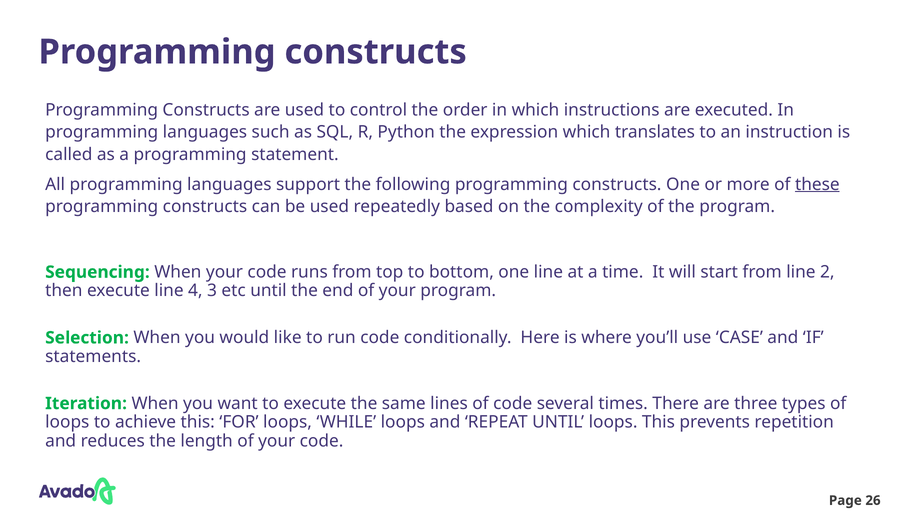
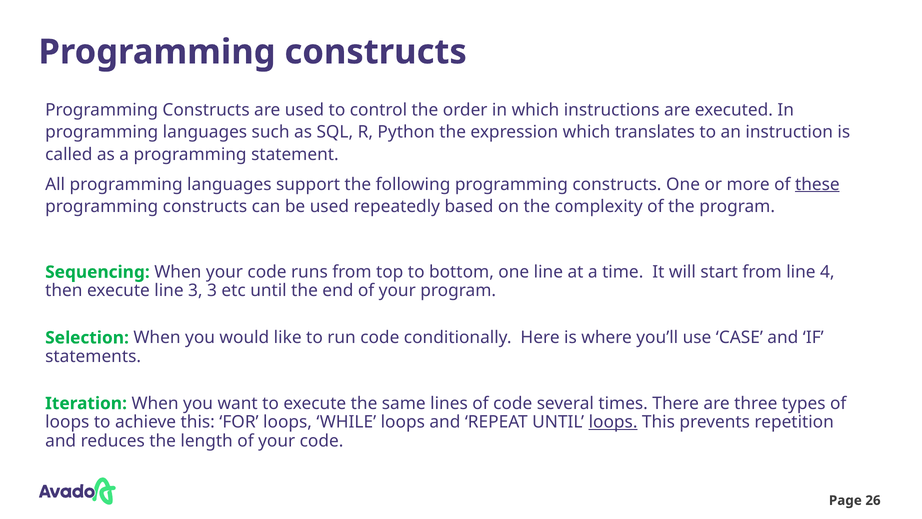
2: 2 -> 4
line 4: 4 -> 3
loops at (613, 422) underline: none -> present
